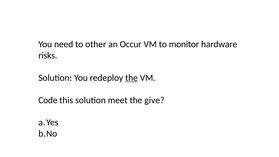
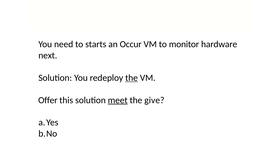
other: other -> starts
risks: risks -> next
Code: Code -> Offer
meet underline: none -> present
